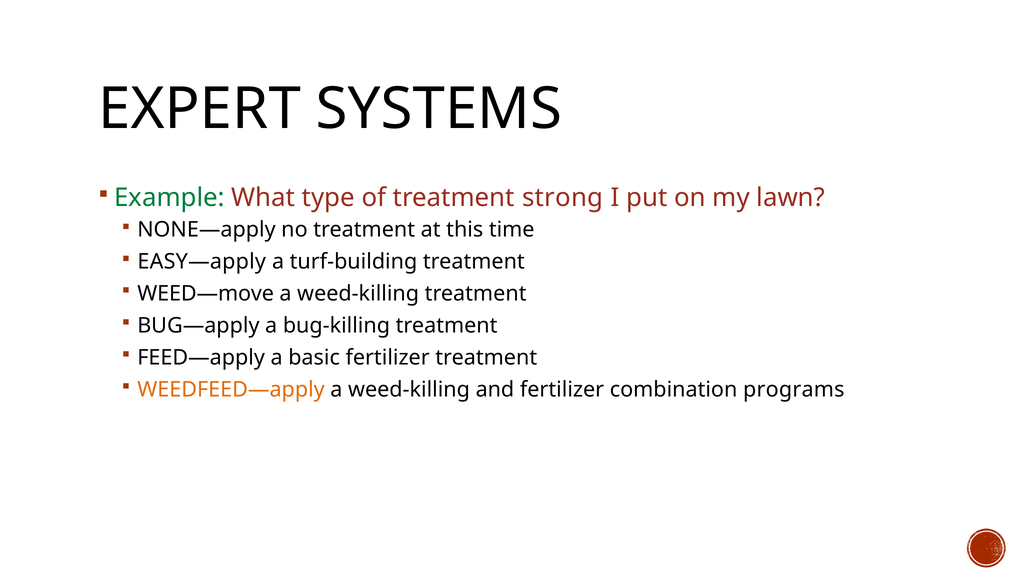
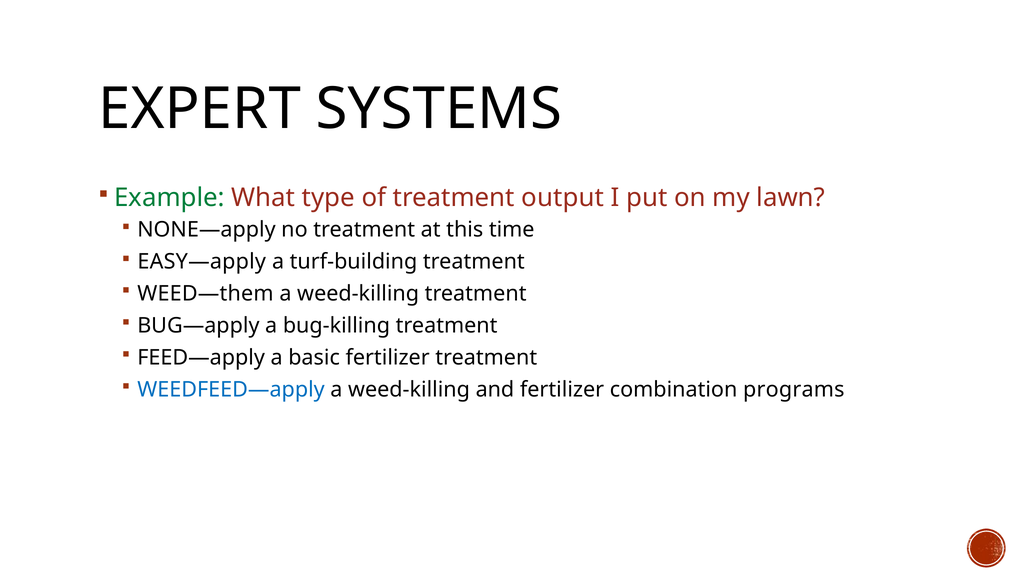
strong: strong -> output
WEED—move: WEED—move -> WEED—them
WEEDFEED—apply colour: orange -> blue
